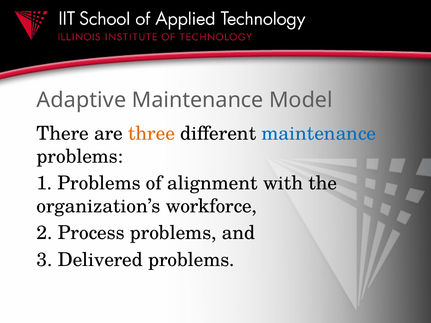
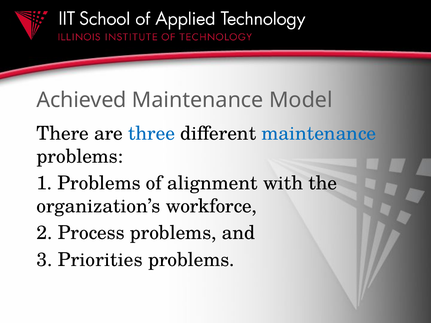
Adaptive: Adaptive -> Achieved
three colour: orange -> blue
Delivered: Delivered -> Priorities
